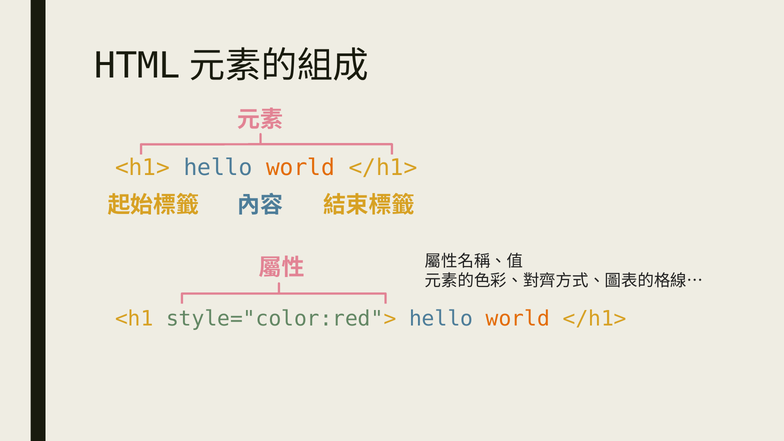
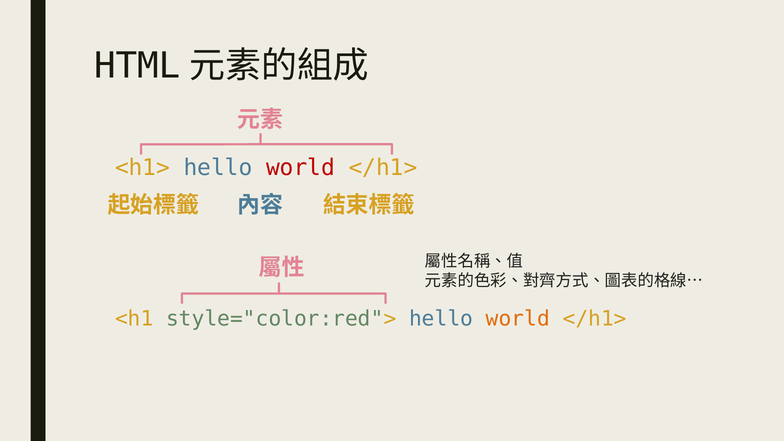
world at (300, 168) colour: orange -> red
